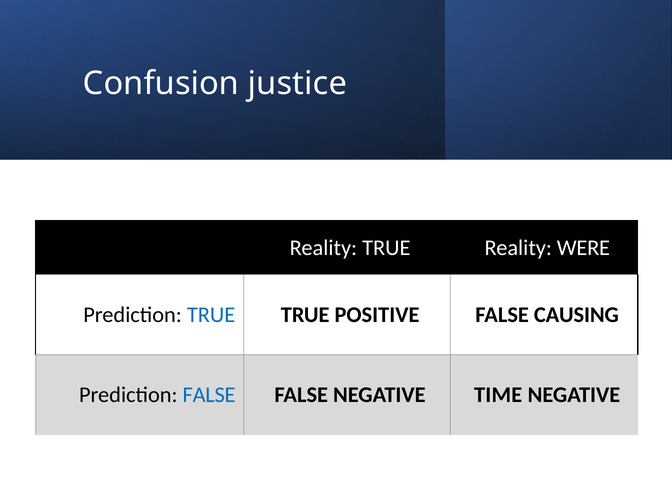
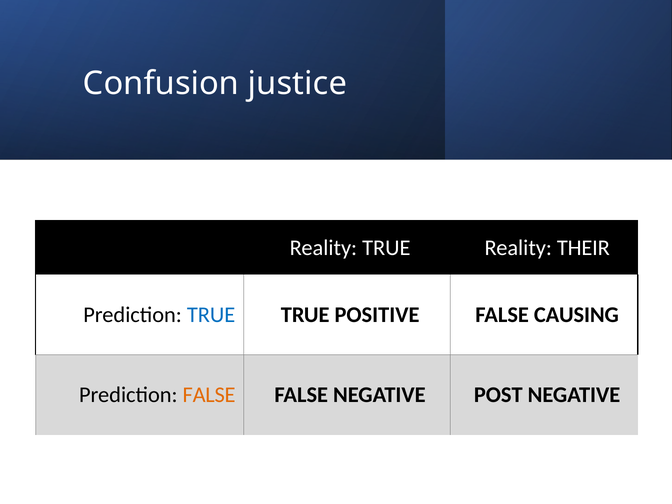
WERE: WERE -> THEIR
FALSE at (209, 395) colour: blue -> orange
TIME: TIME -> POST
